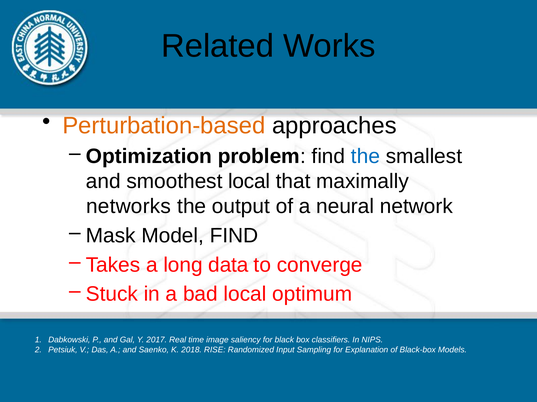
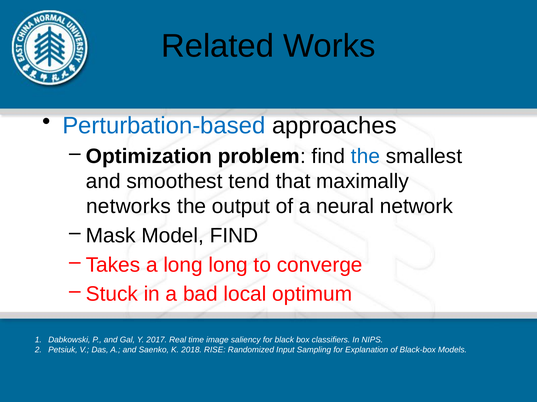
Perturbation-based colour: orange -> blue
smoothest local: local -> tend
long data: data -> long
